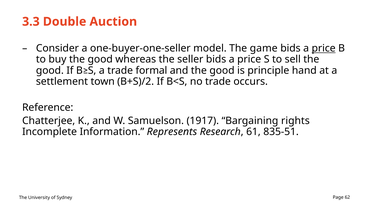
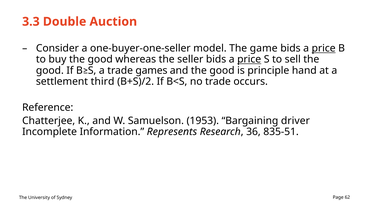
price at (249, 60) underline: none -> present
formal: formal -> games
town: town -> third
1917: 1917 -> 1953
rights: rights -> driver
61: 61 -> 36
